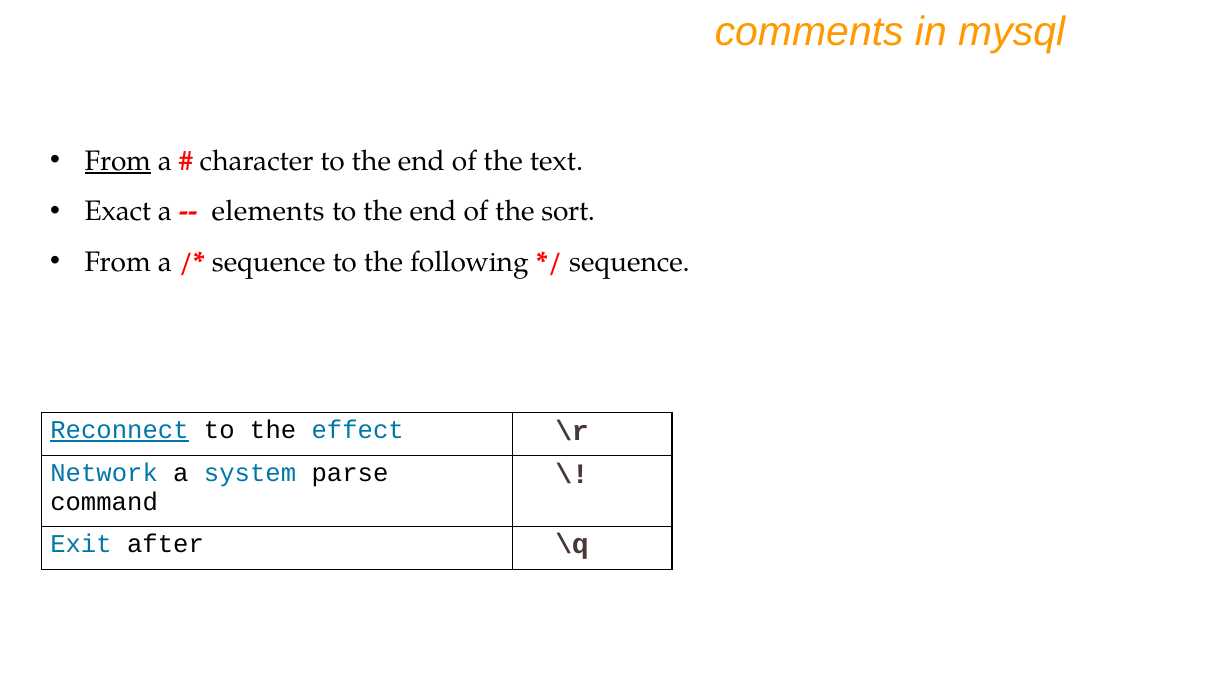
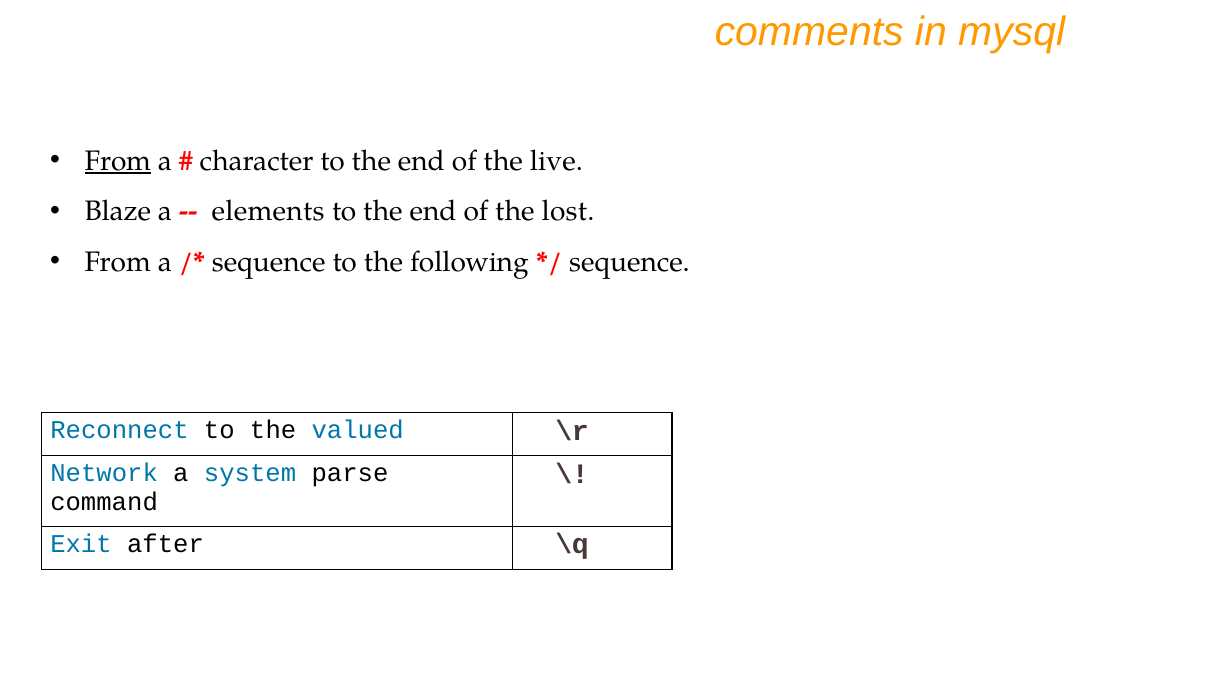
text: text -> live
Exact: Exact -> Blaze
sort: sort -> lost
Reconnect underline: present -> none
effect: effect -> valued
